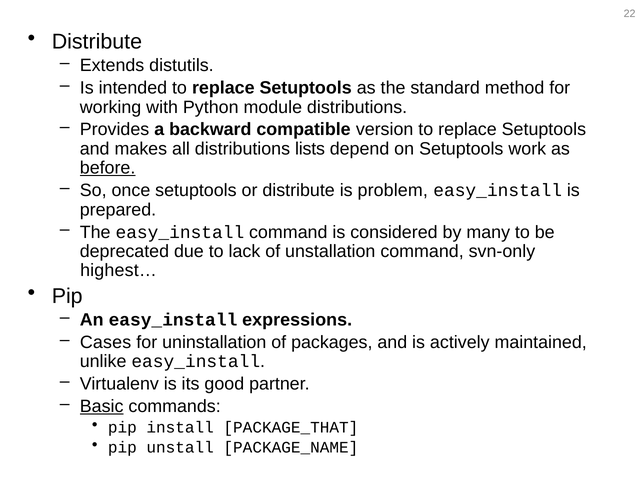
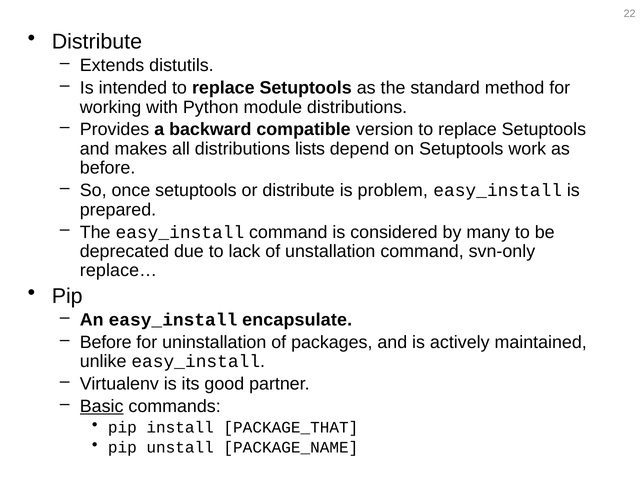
before at (108, 168) underline: present -> none
highest…: highest… -> replace…
expressions: expressions -> encapsulate
Cases at (106, 343): Cases -> Before
